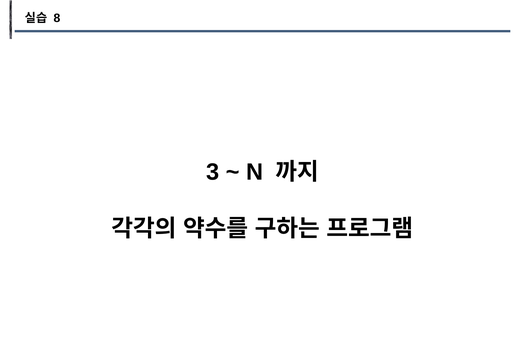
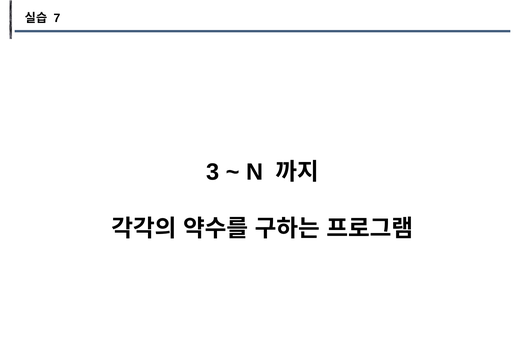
8: 8 -> 7
